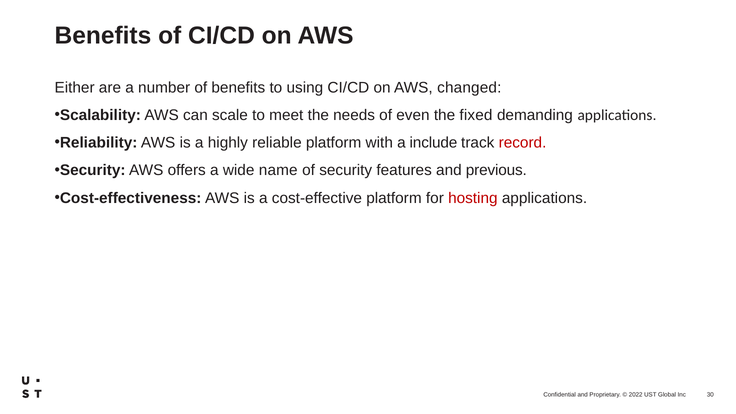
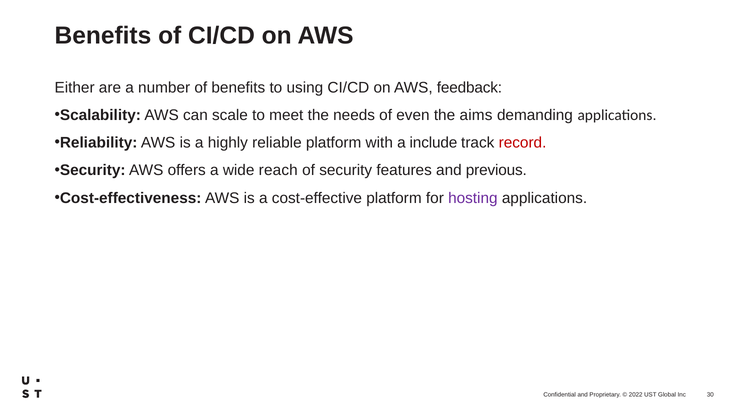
changed: changed -> feedback
fixed: fixed -> aims
name: name -> reach
hosting colour: red -> purple
